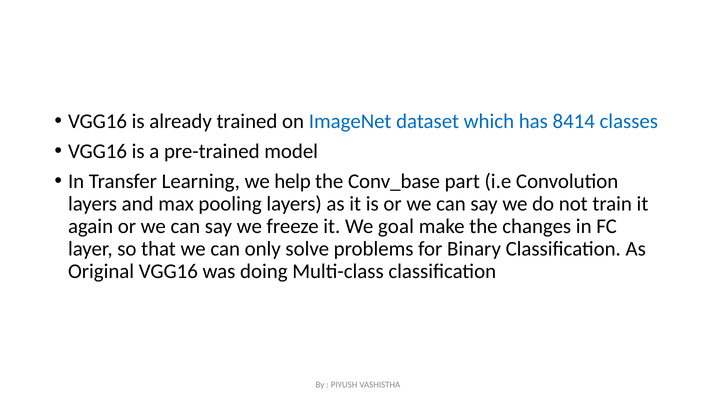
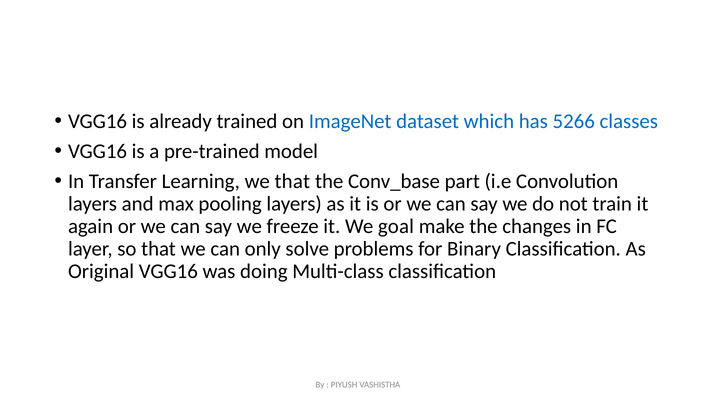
8414: 8414 -> 5266
we help: help -> that
